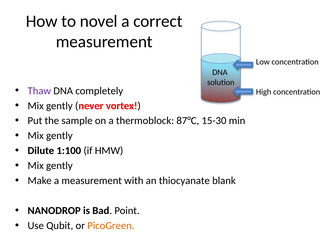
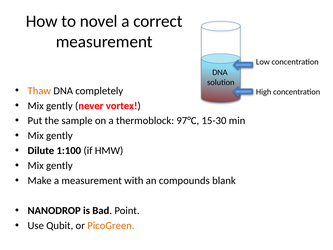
Thaw colour: purple -> orange
87°C: 87°C -> 97°C
thiocyanate: thiocyanate -> compounds
